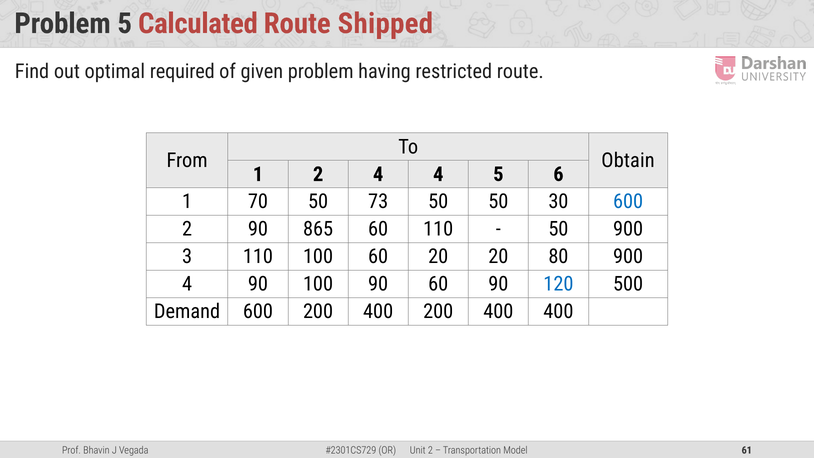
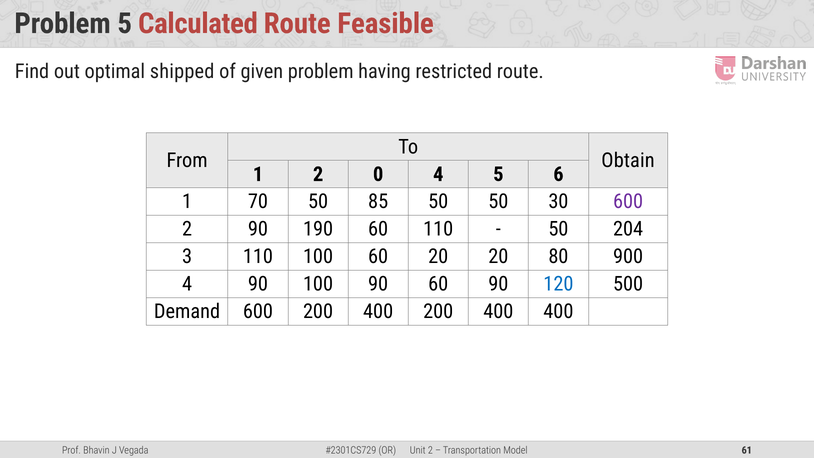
Shipped: Shipped -> Feasible
required: required -> shipped
2 4: 4 -> 0
73: 73 -> 85
600 at (628, 202) colour: blue -> purple
865: 865 -> 190
50 900: 900 -> 204
